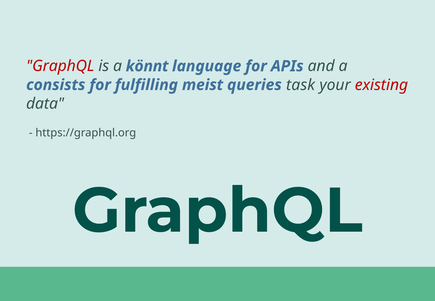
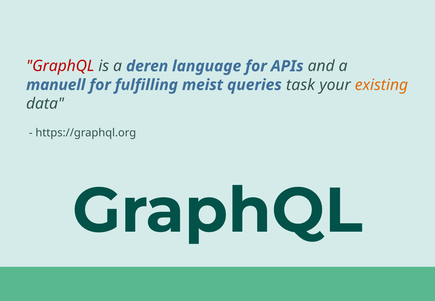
könnt: könnt -> deren
consists: consists -> manuell
existing colour: red -> orange
